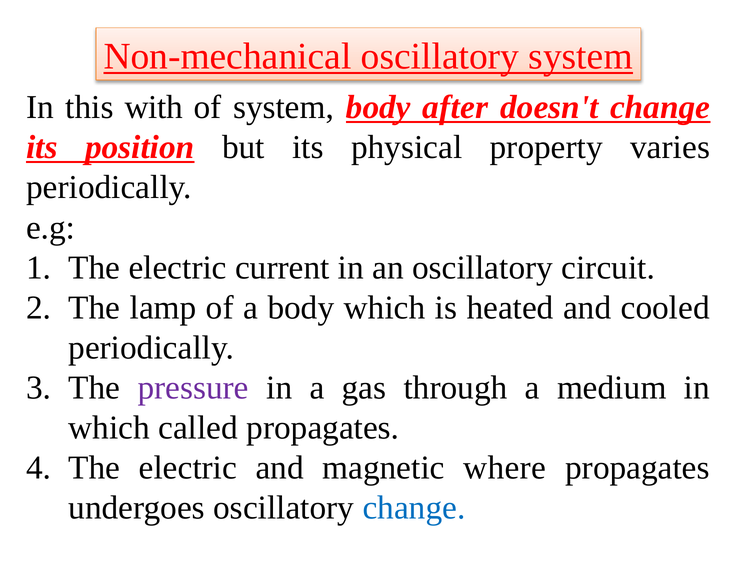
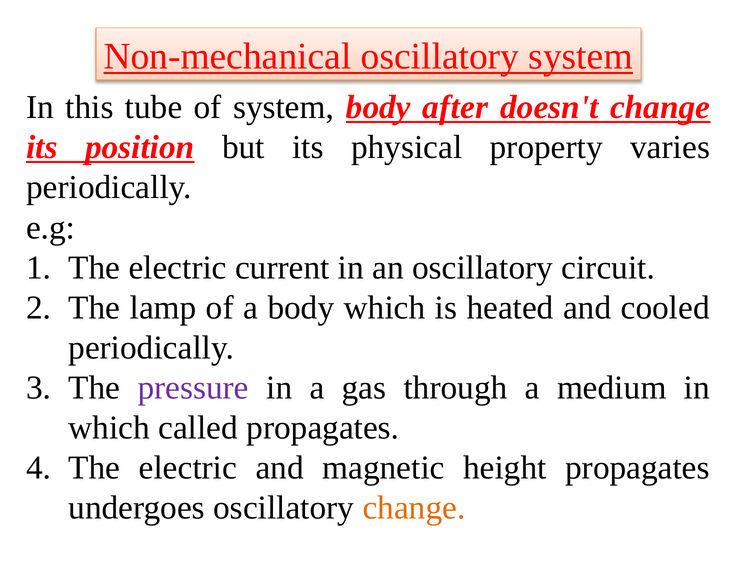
with: with -> tube
where: where -> height
change at (414, 508) colour: blue -> orange
